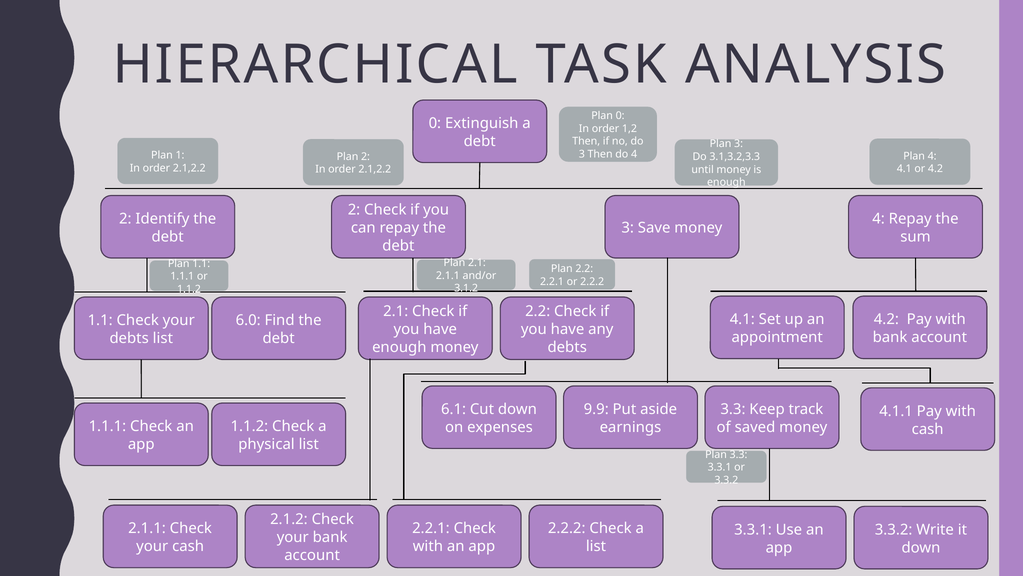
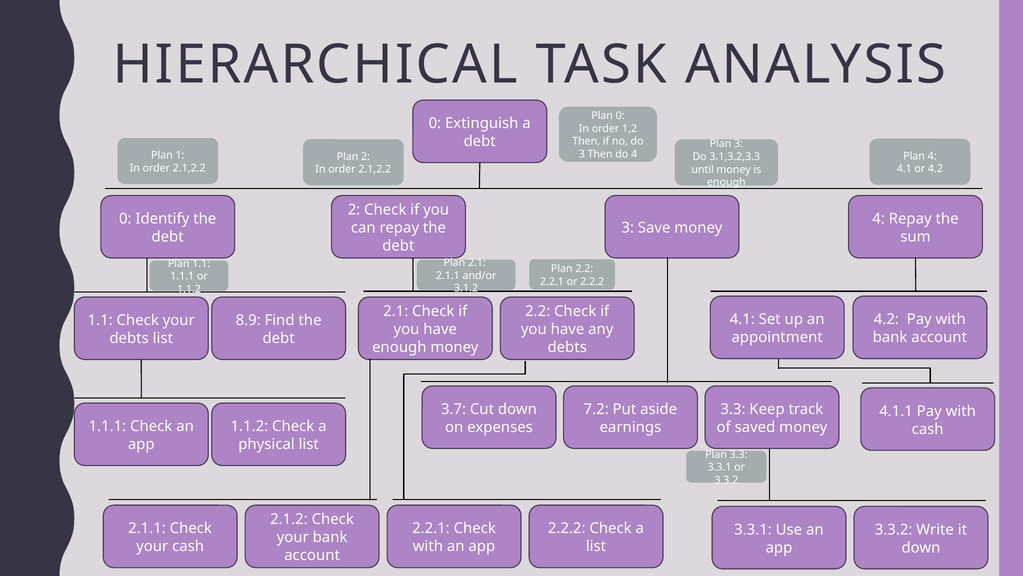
2 at (125, 219): 2 -> 0
6.0: 6.0 -> 8.9
6.1: 6.1 -> 3.7
9.9: 9.9 -> 7.2
